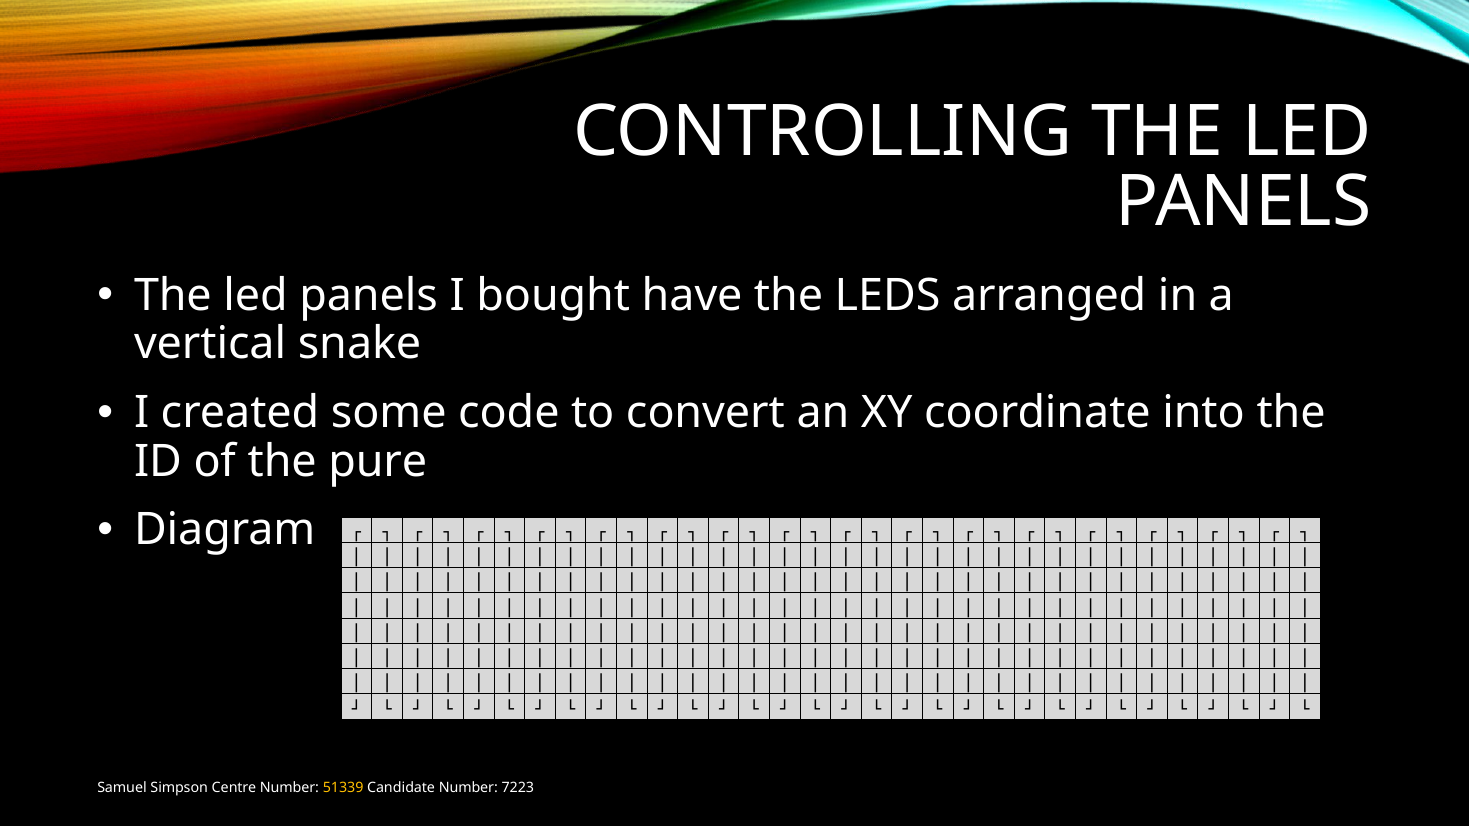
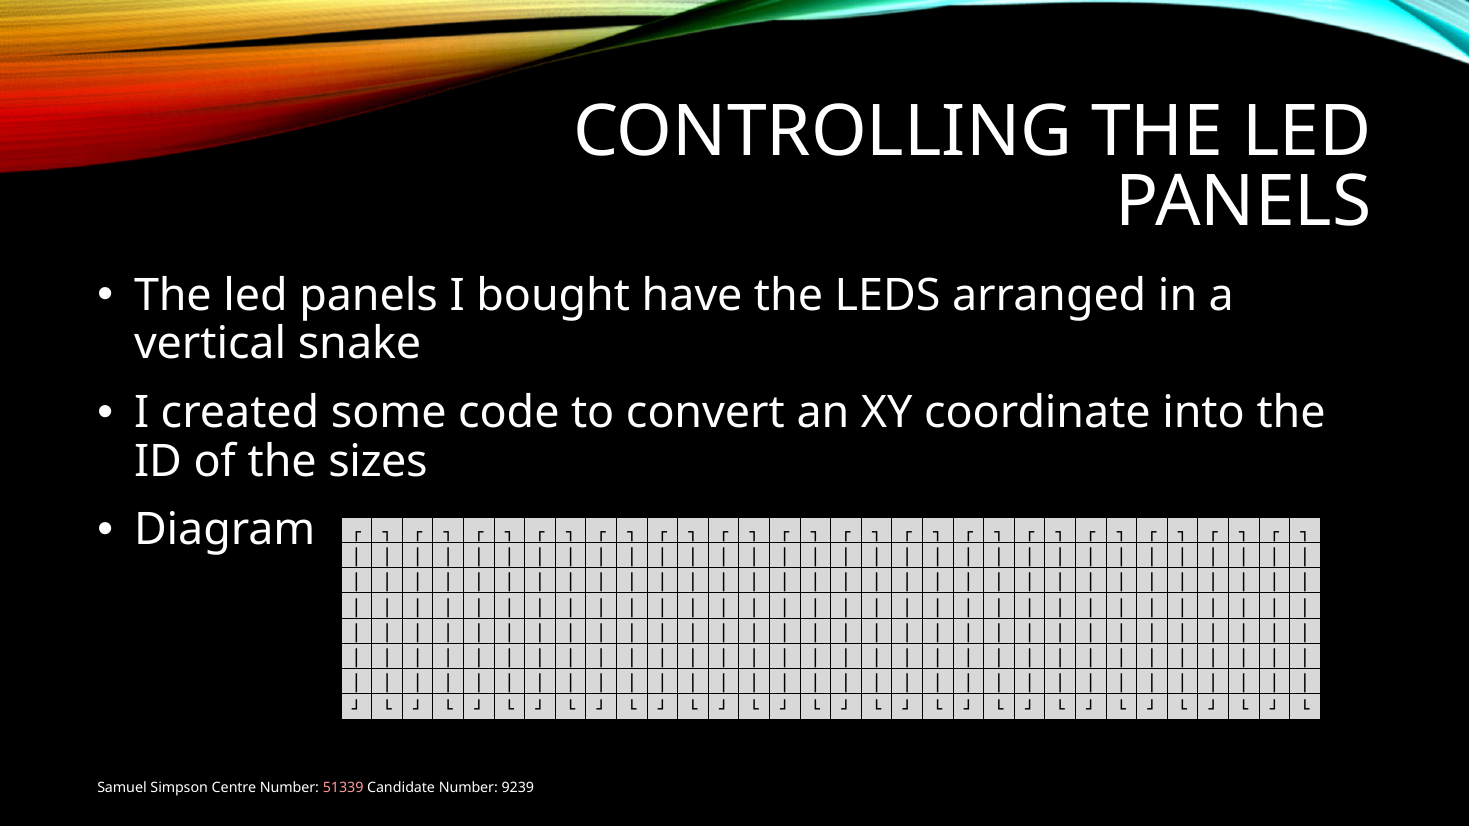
pure: pure -> sizes
51339 colour: yellow -> pink
7223: 7223 -> 9239
